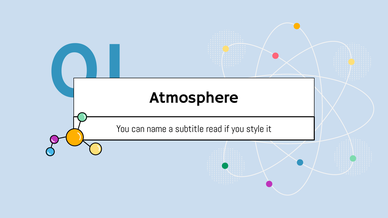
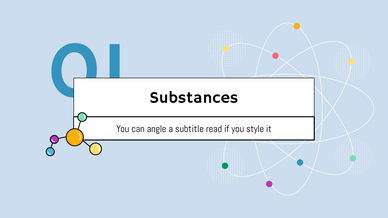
Atmosphere: Atmosphere -> Substances
name: name -> angle
